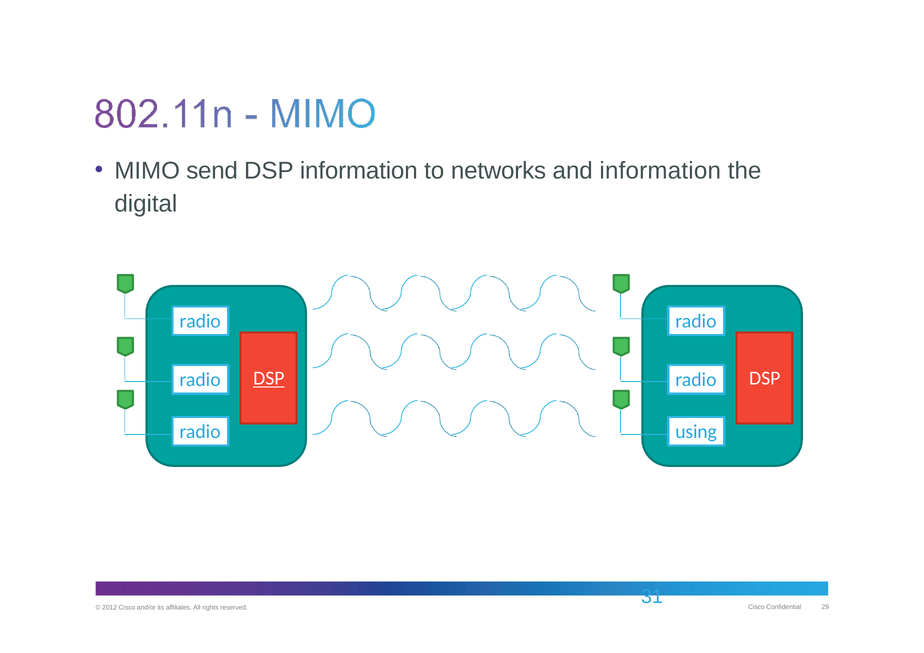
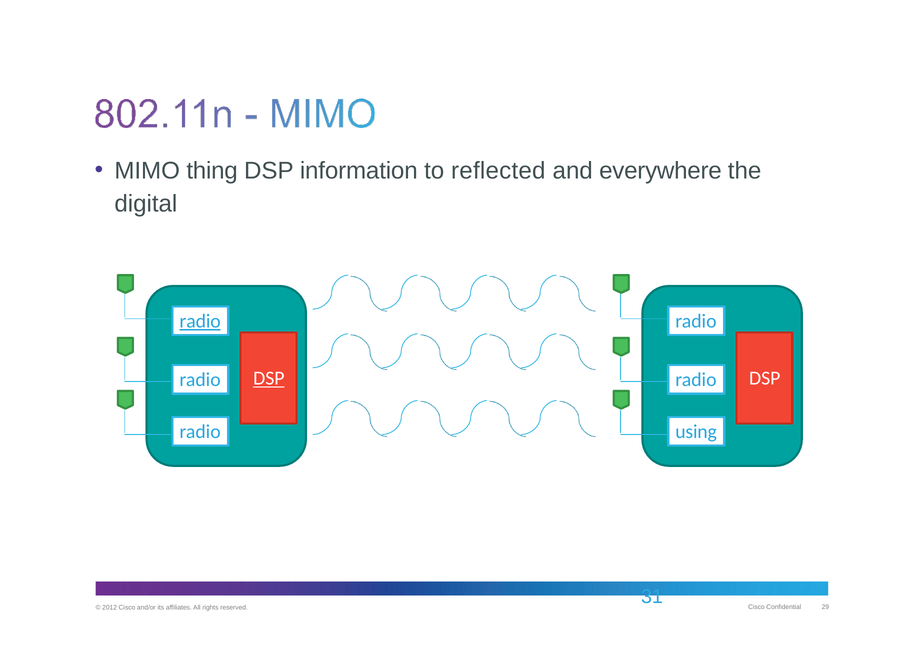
send: send -> thing
networks: networks -> reflected
and information: information -> everywhere
radio at (200, 321) underline: none -> present
